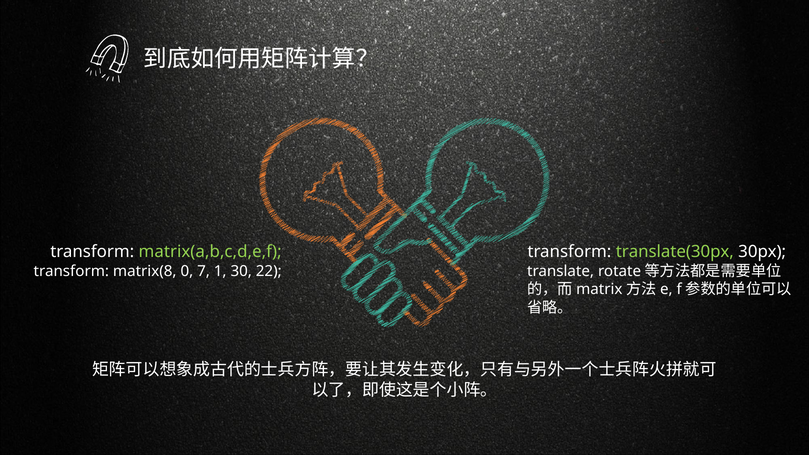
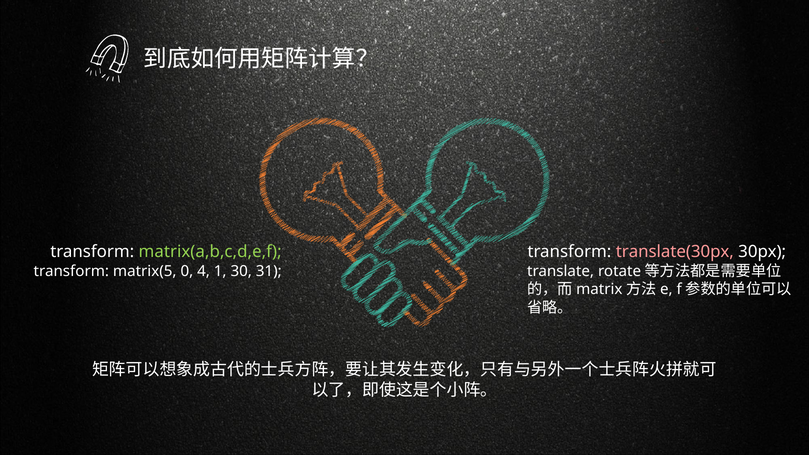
translate(30px colour: light green -> pink
matrix(8: matrix(8 -> matrix(5
7: 7 -> 4
22: 22 -> 31
